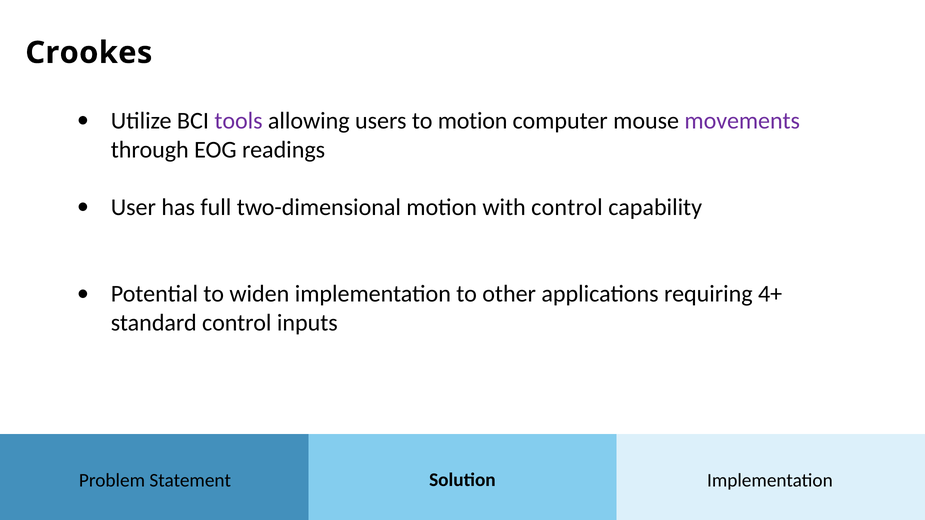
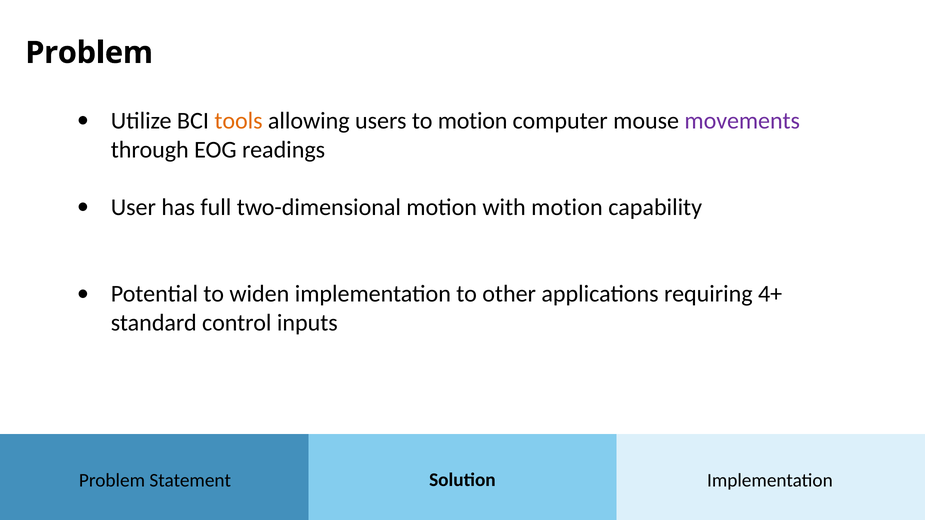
Crookes at (89, 53): Crookes -> Problem
tools colour: purple -> orange
with control: control -> motion
